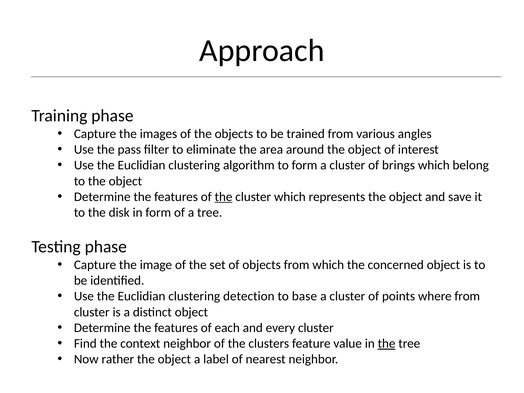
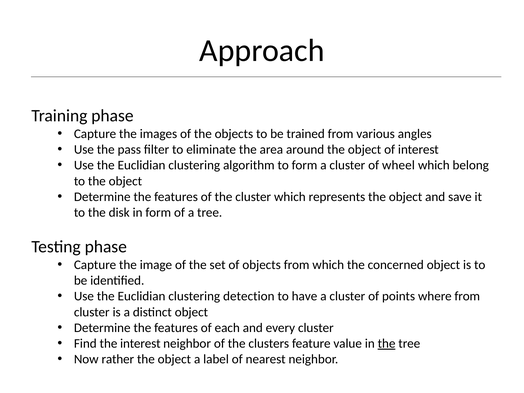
brings: brings -> wheel
the at (224, 197) underline: present -> none
base: base -> have
the context: context -> interest
